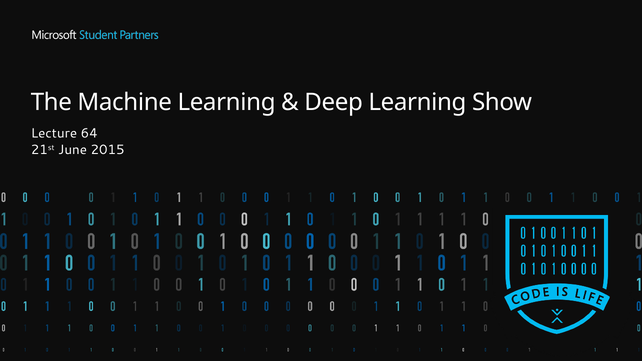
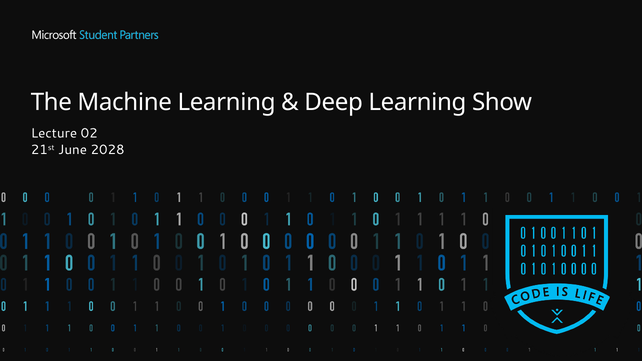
64: 64 -> 02
2015: 2015 -> 2028
